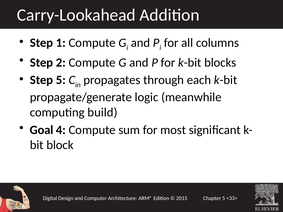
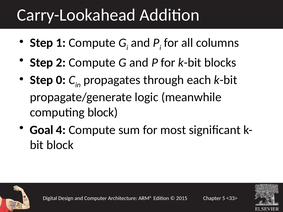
Step 5: 5 -> 0
computing build: build -> block
